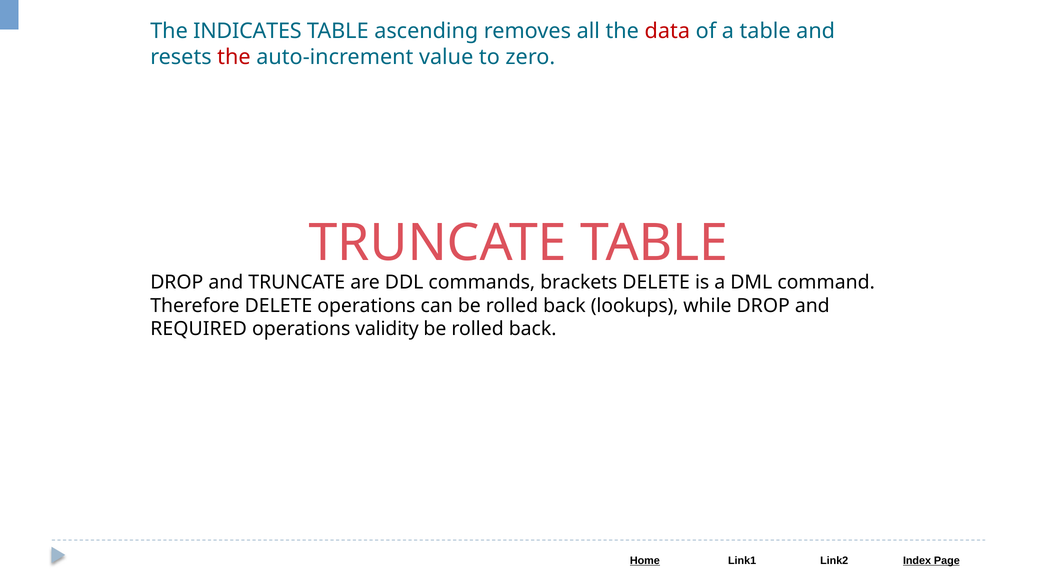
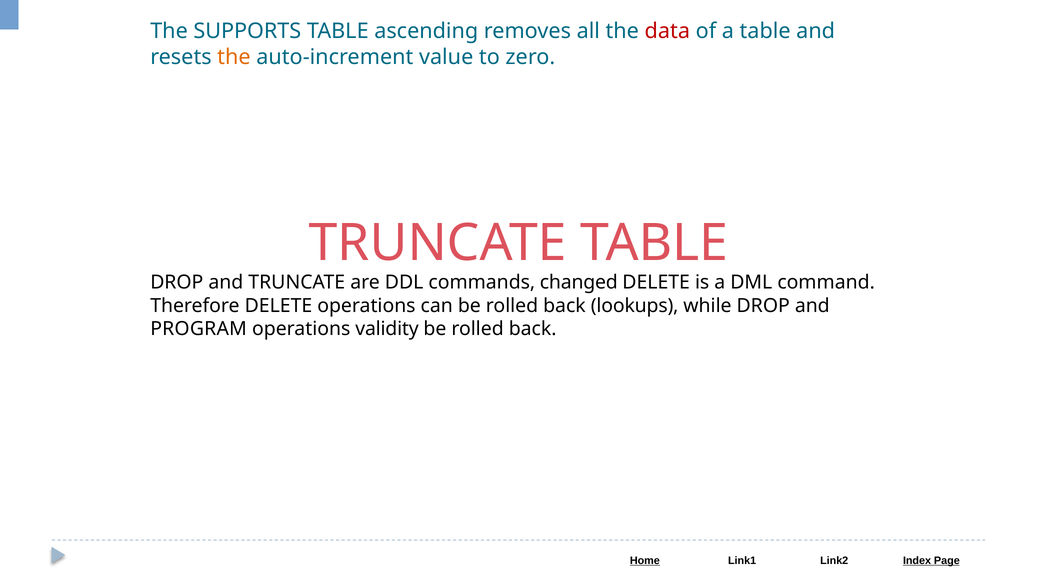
INDICATES: INDICATES -> SUPPORTS
the at (234, 57) colour: red -> orange
brackets: brackets -> changed
REQUIRED: REQUIRED -> PROGRAM
